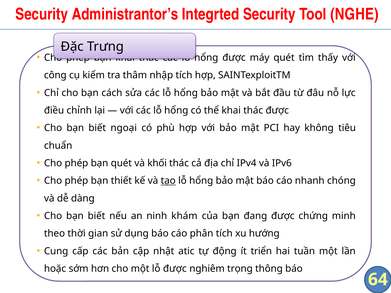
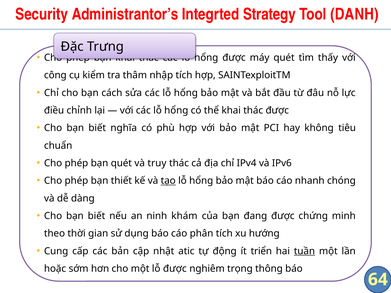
Integrted Security: Security -> Strategy
NGHE: NGHE -> DANH
ngoại: ngoại -> nghĩa
khối: khối -> truy
tuần underline: none -> present
